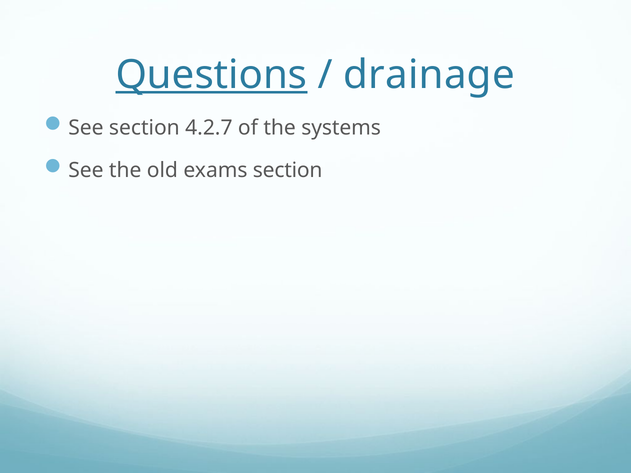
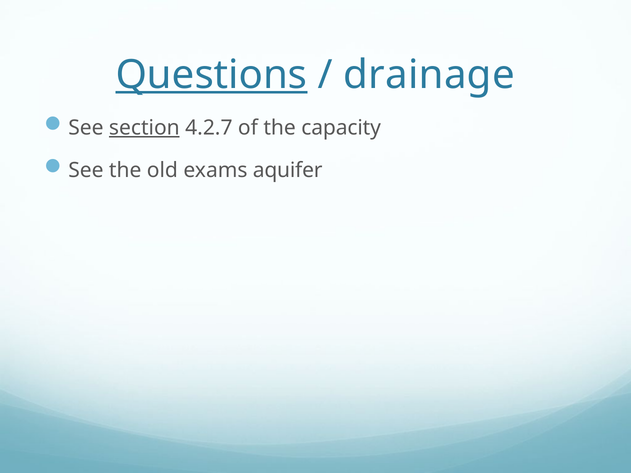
section at (144, 128) underline: none -> present
systems: systems -> capacity
exams section: section -> aquifer
